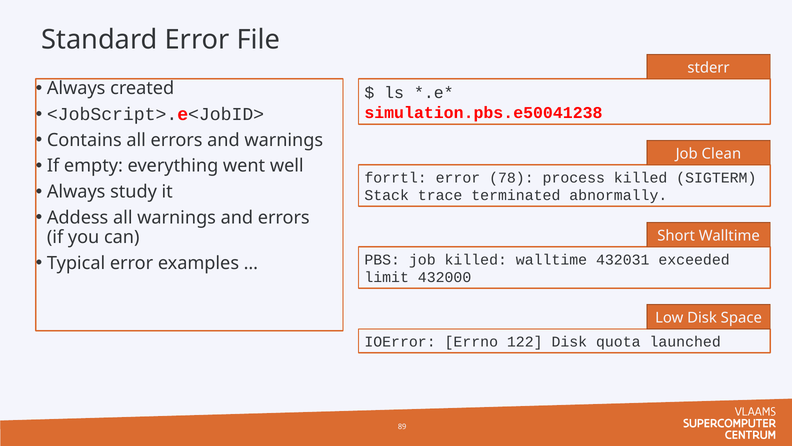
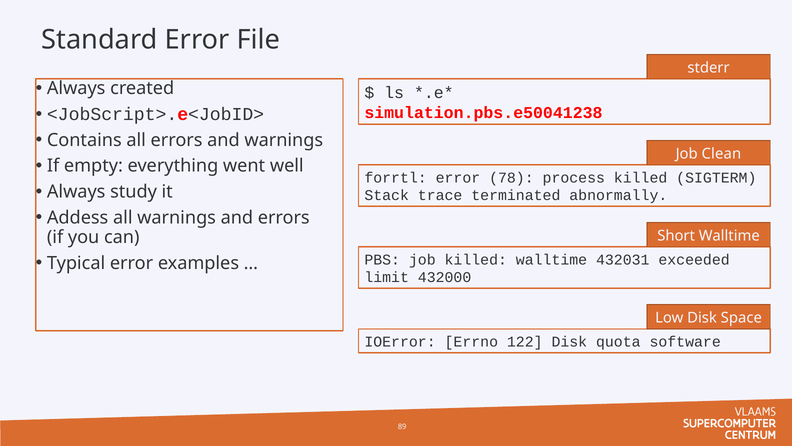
launched: launched -> software
